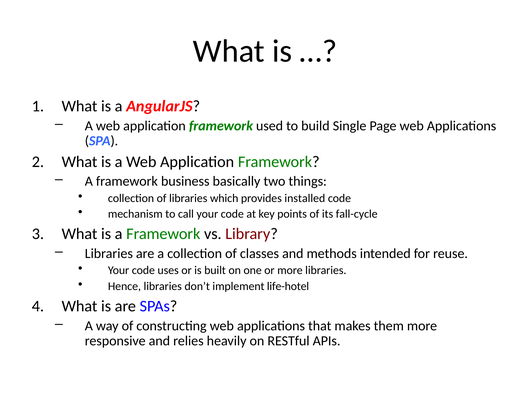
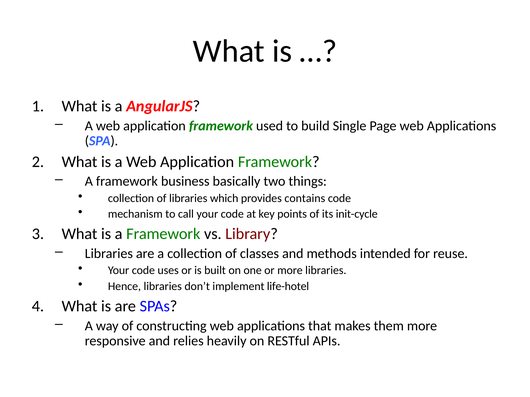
installed: installed -> contains
fall-cycle: fall-cycle -> init-cycle
